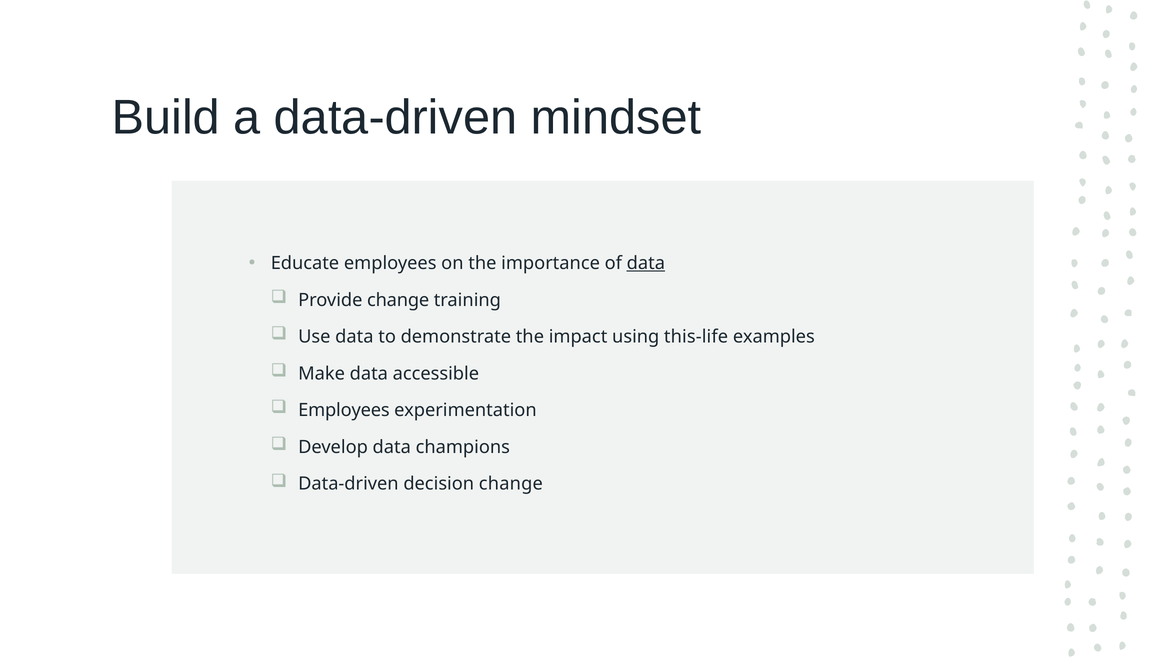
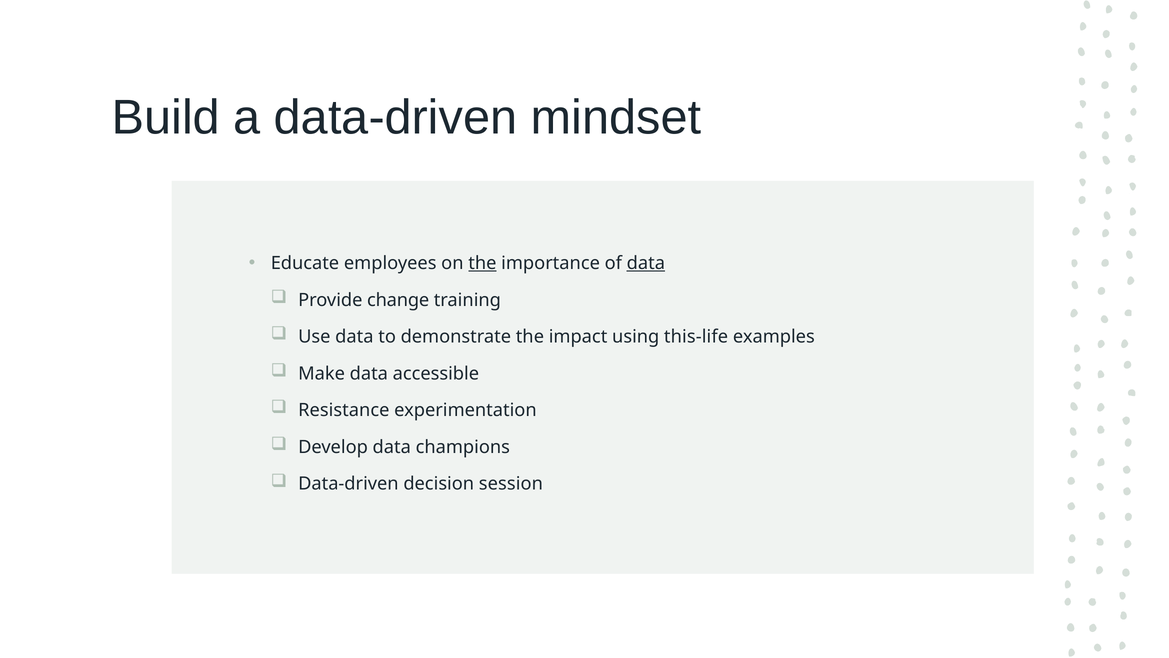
the at (482, 263) underline: none -> present
Employees at (344, 410): Employees -> Resistance
decision change: change -> session
